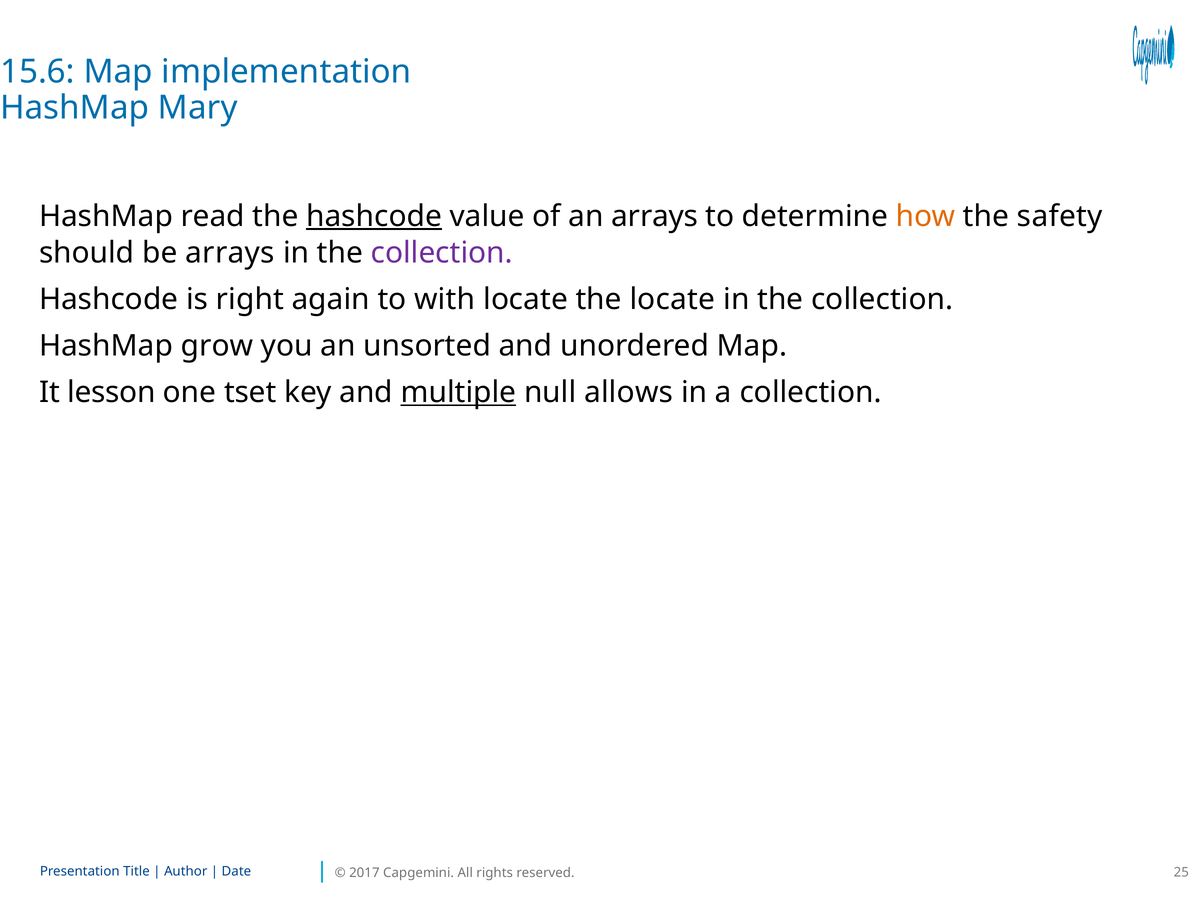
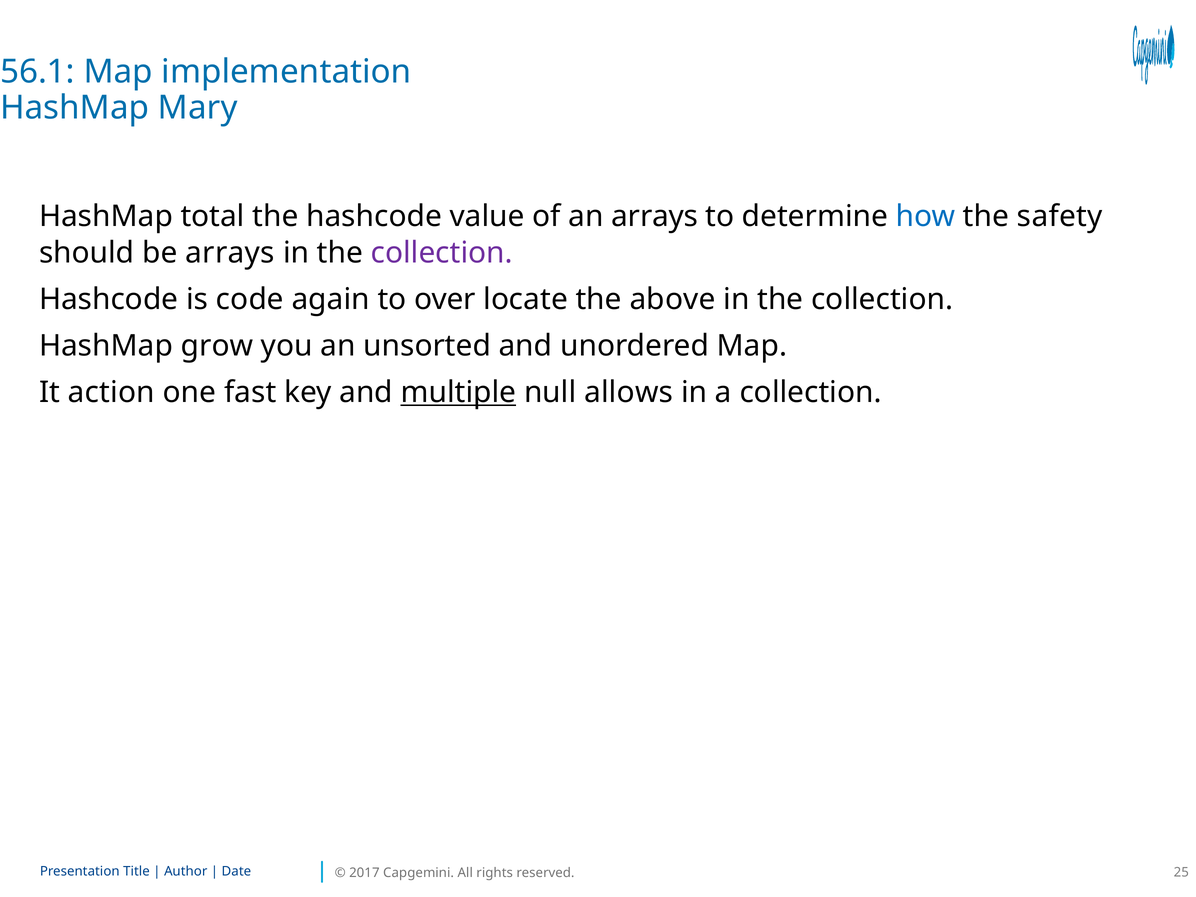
15.6: 15.6 -> 56.1
read: read -> total
hashcode at (374, 216) underline: present -> none
how colour: orange -> blue
right: right -> code
with: with -> over
the locate: locate -> above
lesson: lesson -> action
tset: tset -> fast
